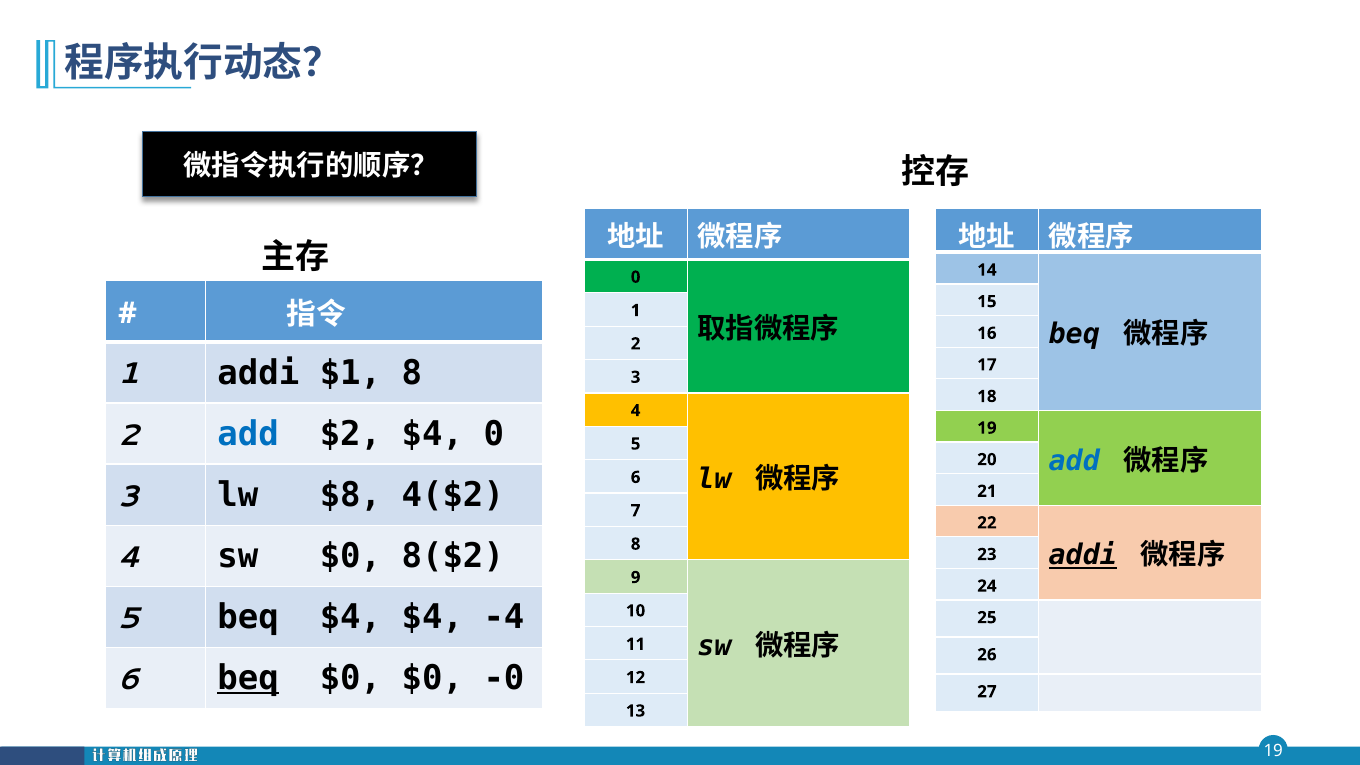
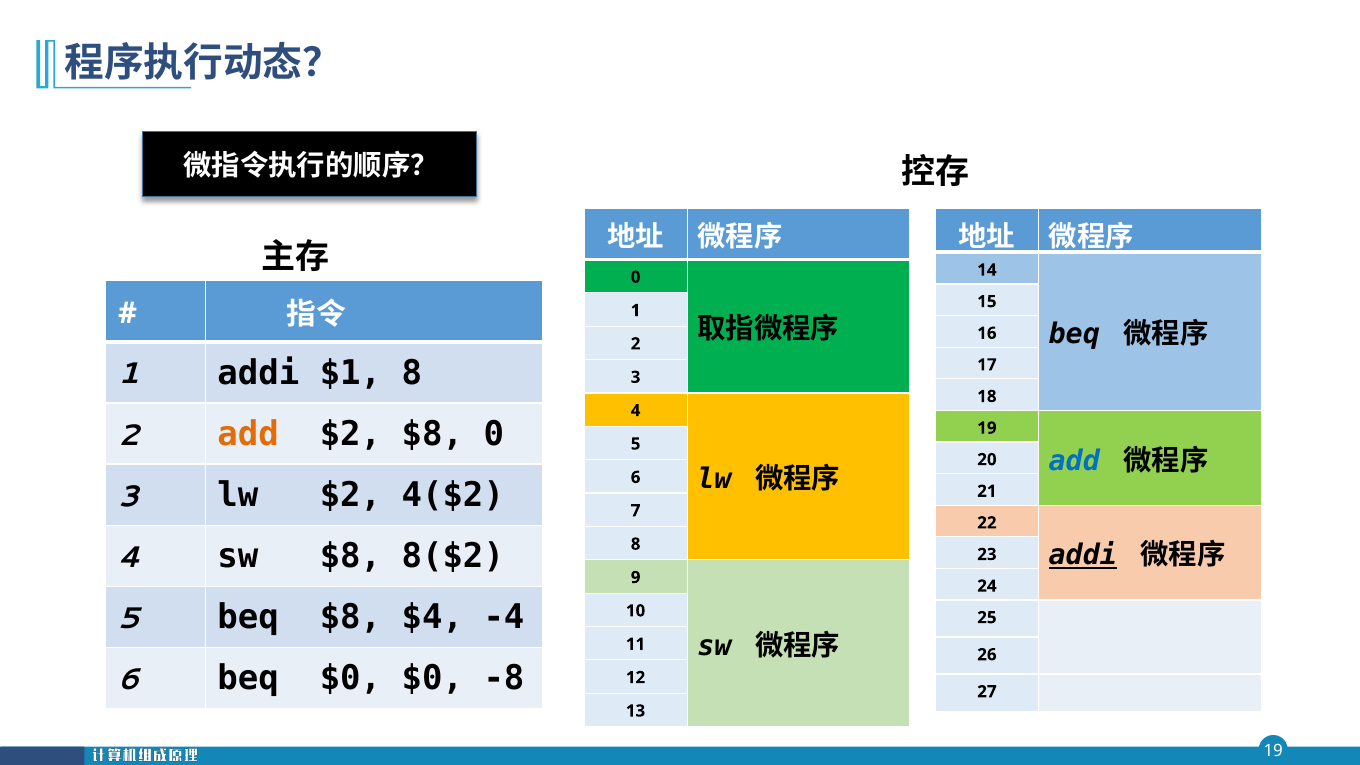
add at (248, 434) colour: blue -> orange
$2 $4: $4 -> $8
lw $8: $8 -> $2
sw $0: $0 -> $8
beq $4: $4 -> $8
beq at (248, 678) underline: present -> none
-0: -0 -> -8
